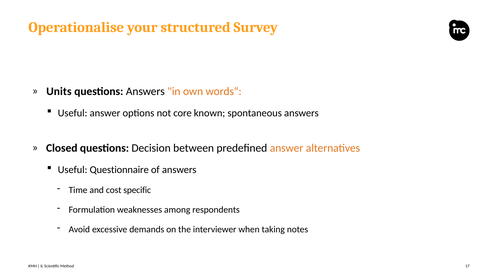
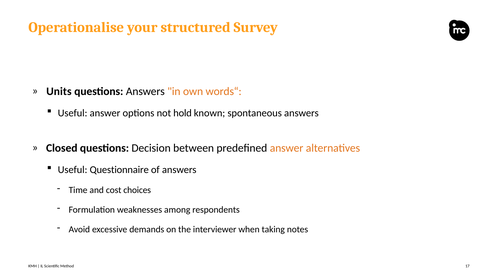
core: core -> hold
specific: specific -> choices
